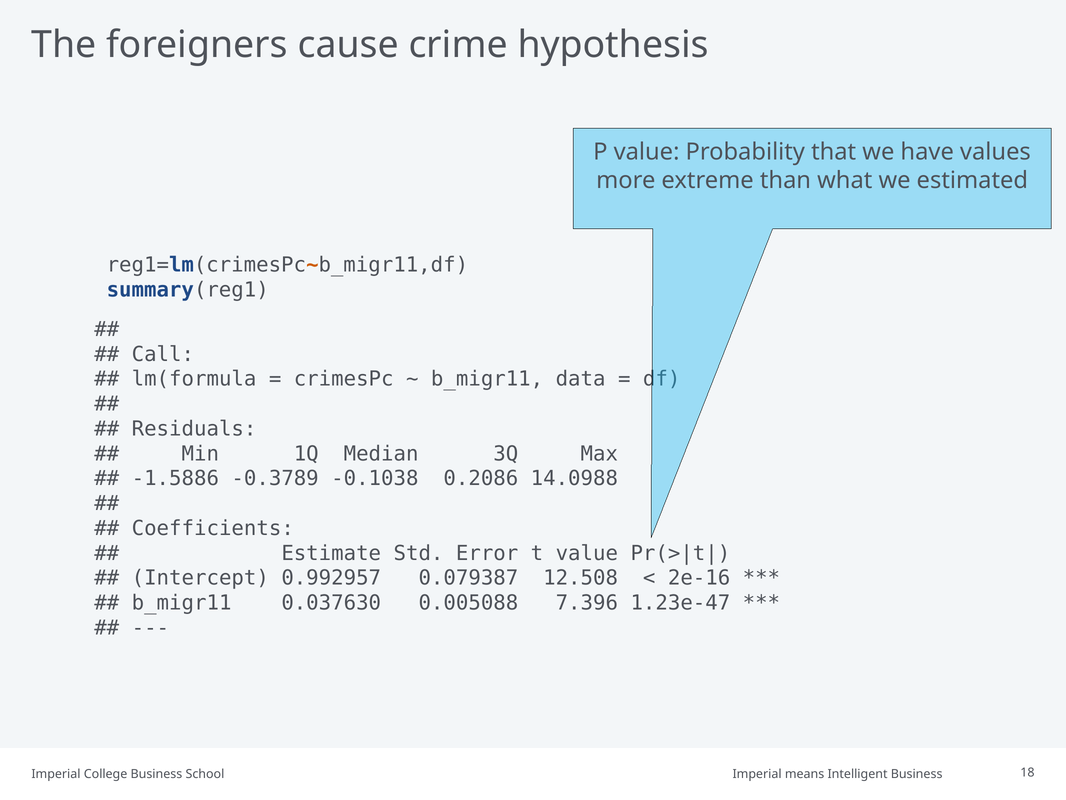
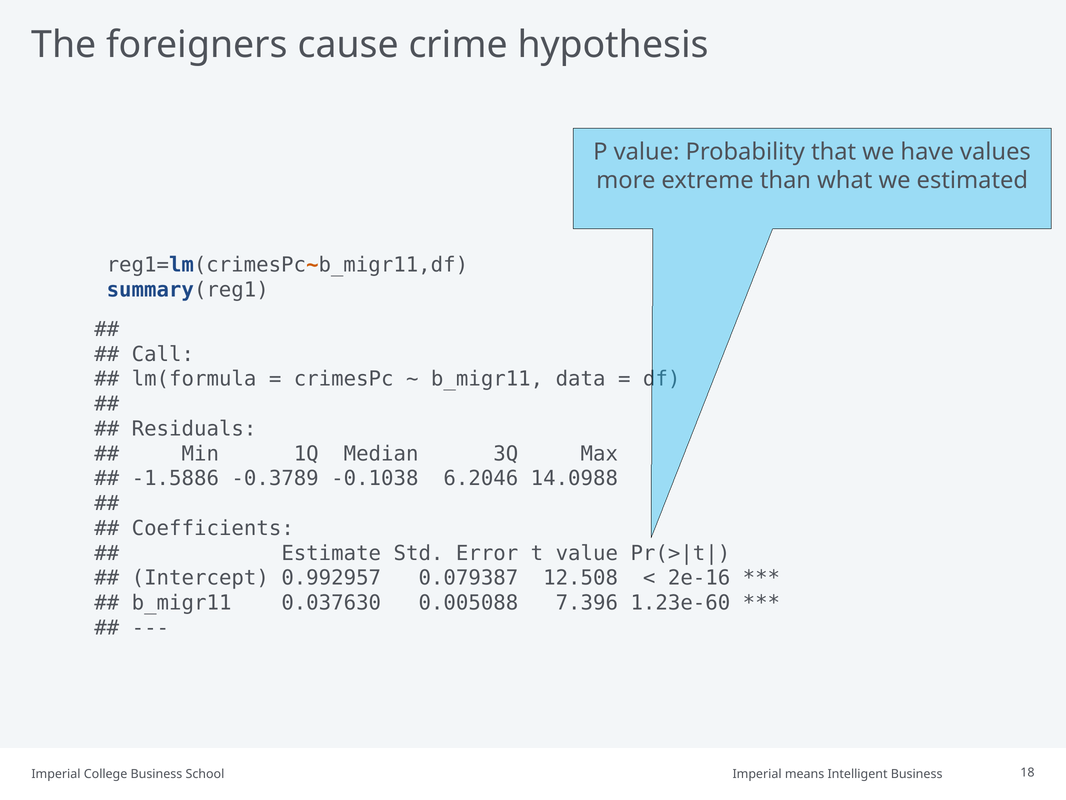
0.2086: 0.2086 -> 6.2046
1.23e-47: 1.23e-47 -> 1.23e-60
